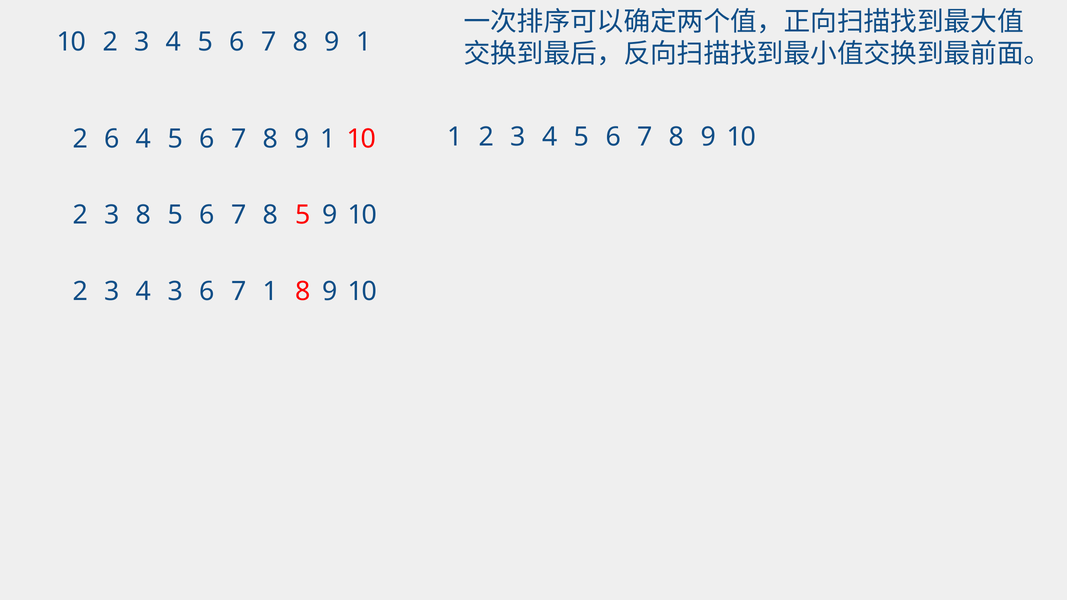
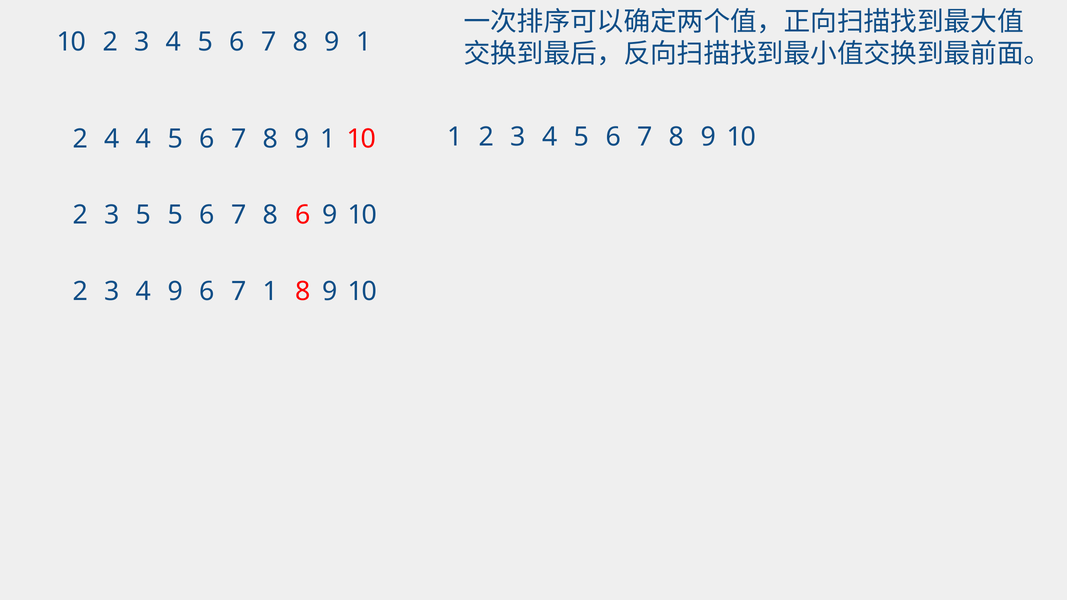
2 6: 6 -> 4
3 8: 8 -> 5
7 8 5: 5 -> 6
4 3: 3 -> 9
